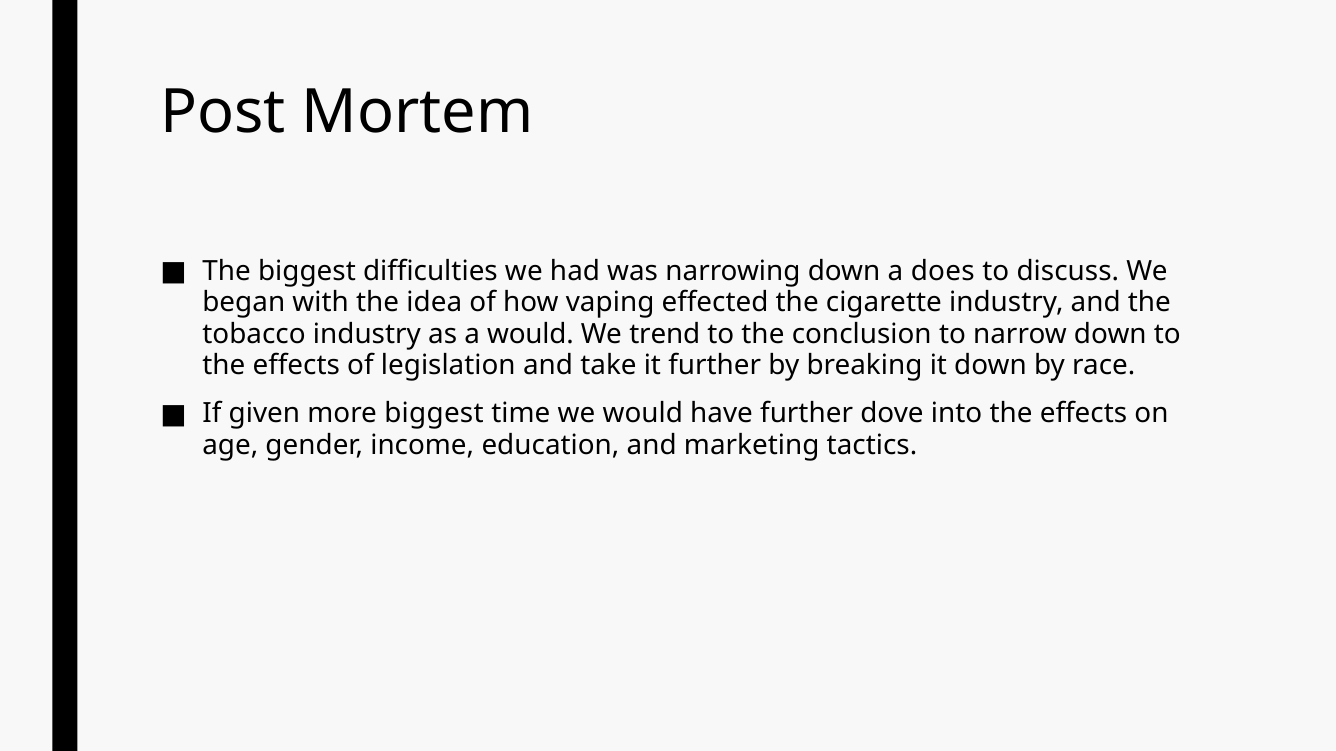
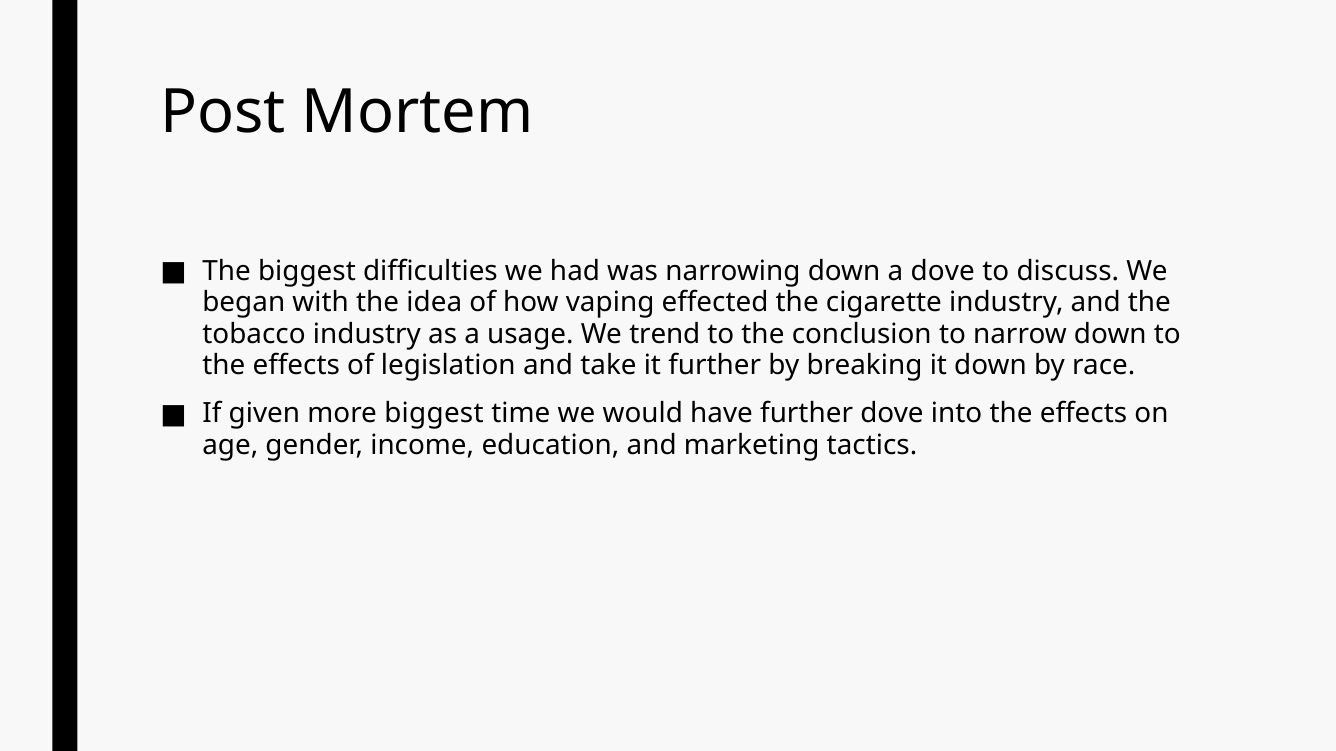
a does: does -> dove
a would: would -> usage
